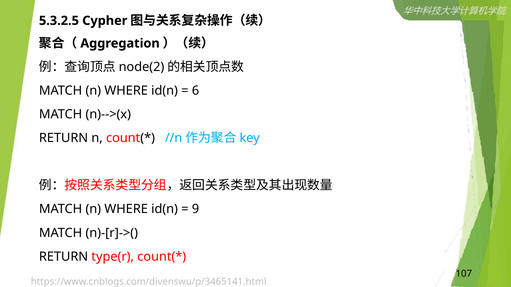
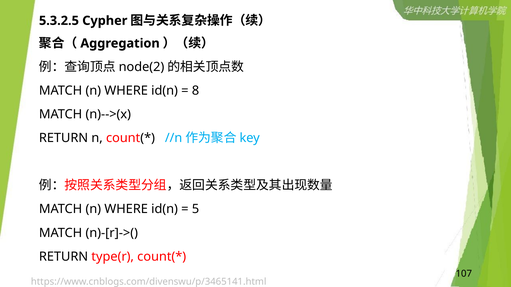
6: 6 -> 8
9: 9 -> 5
